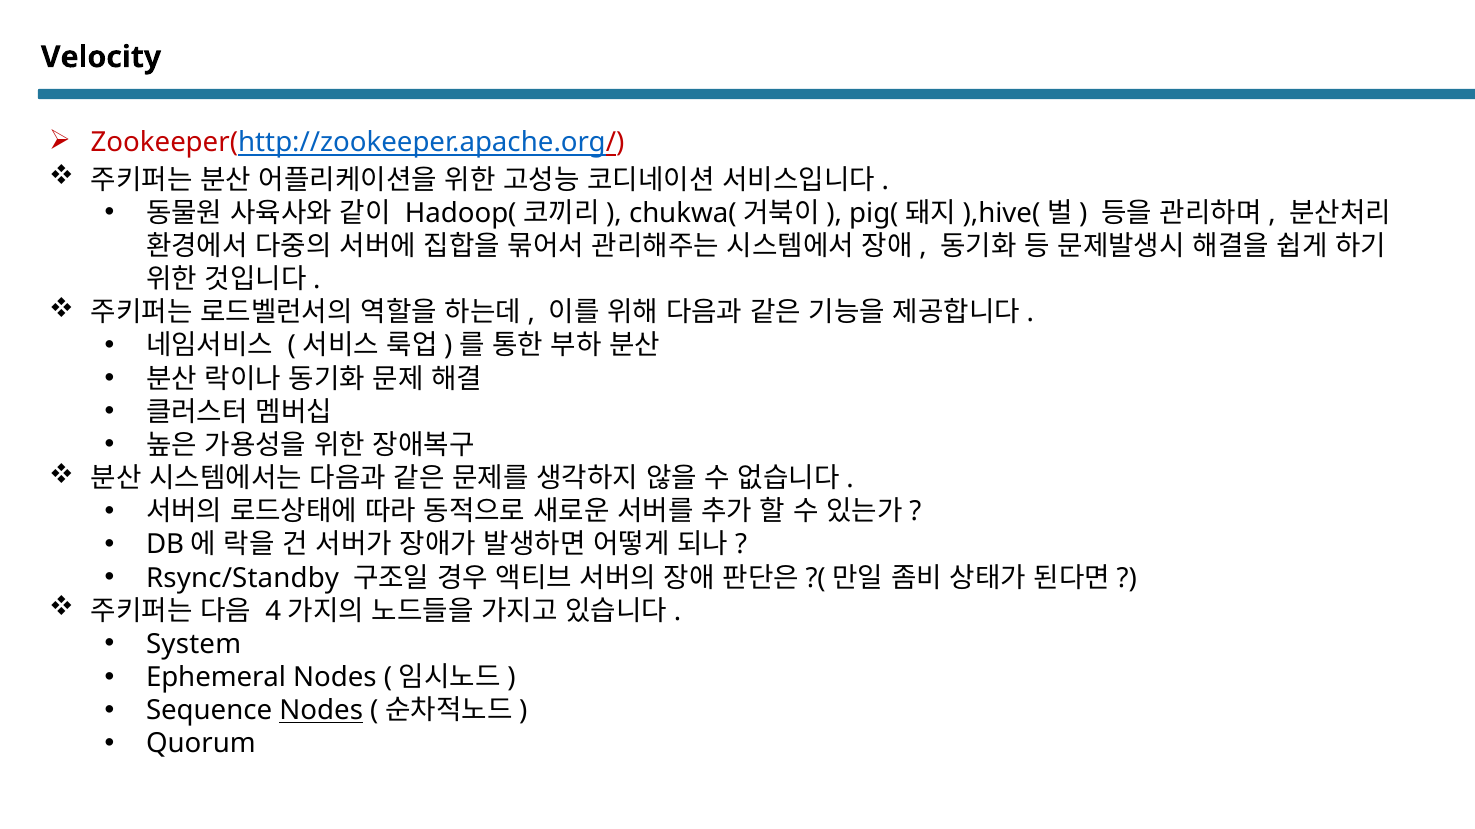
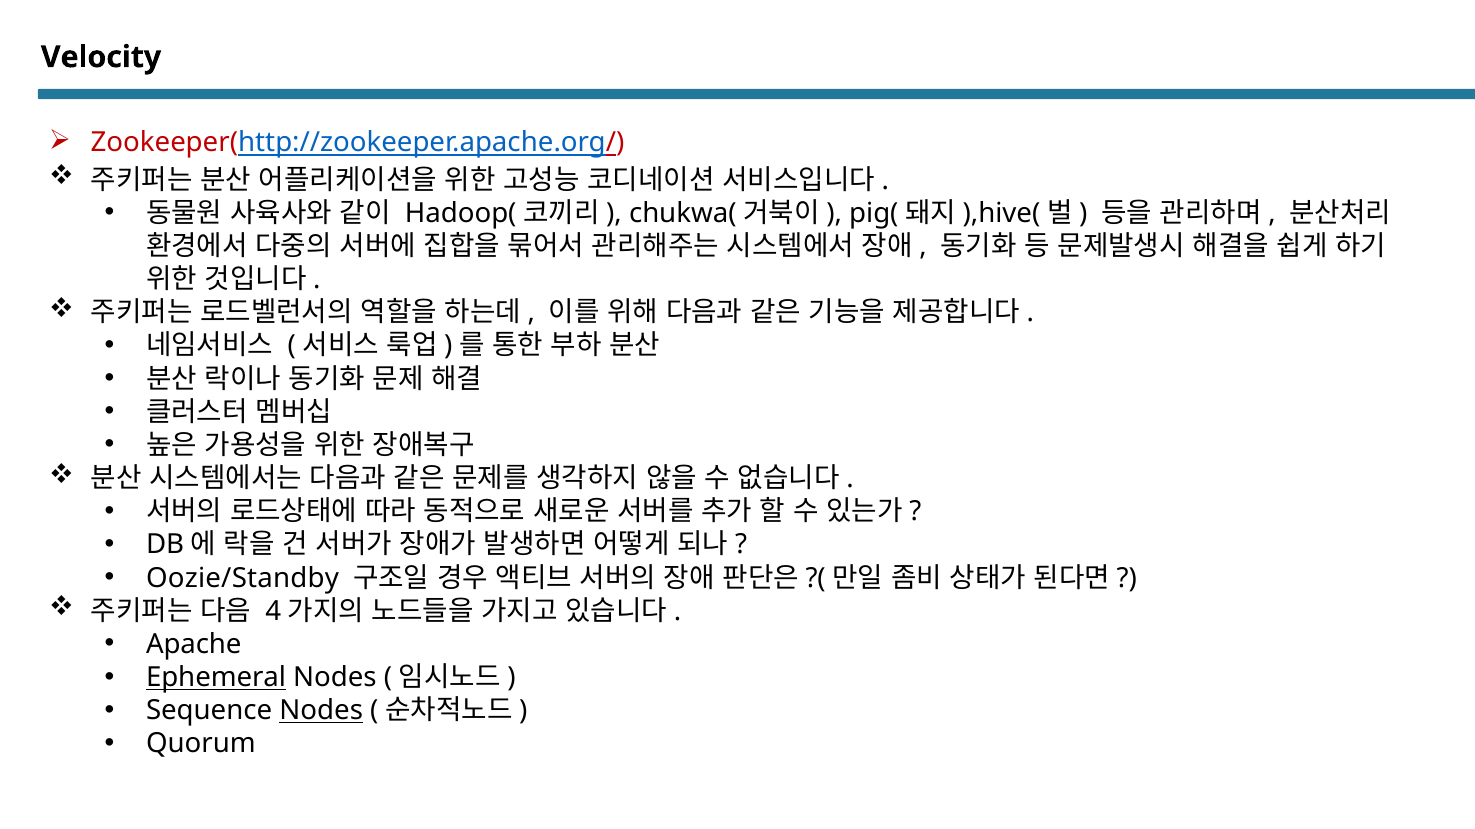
Rsync/Standby: Rsync/Standby -> Oozie/Standby
System: System -> Apache
Ephemeral underline: none -> present
